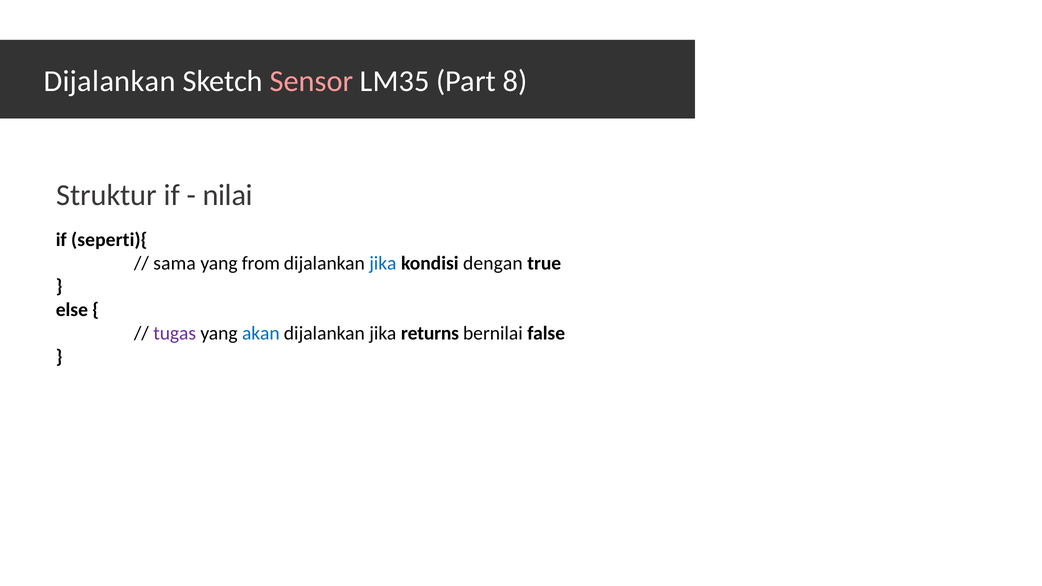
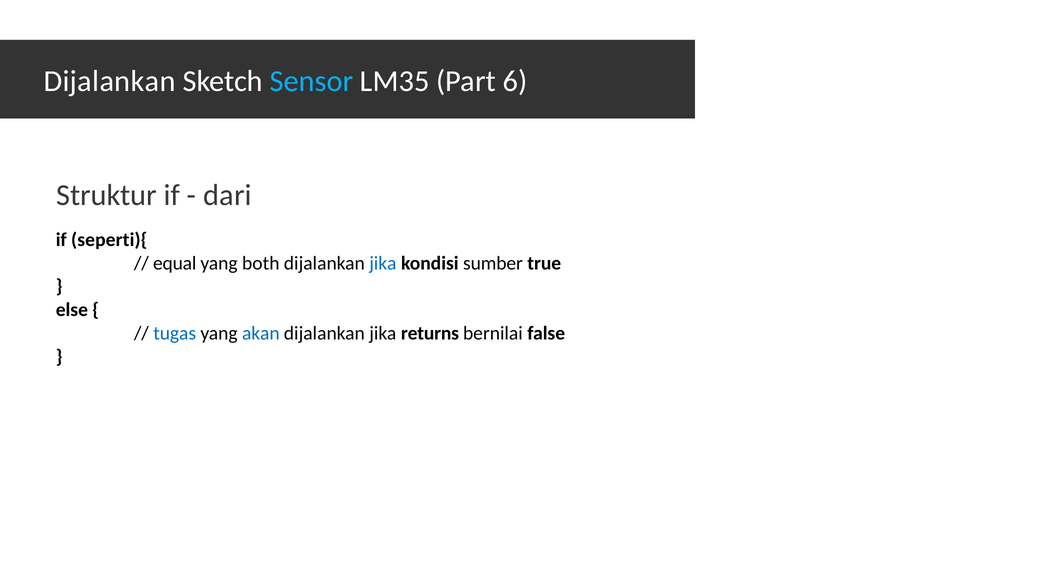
Sensor colour: pink -> light blue
8: 8 -> 6
nilai: nilai -> dari
sama: sama -> equal
from: from -> both
dengan: dengan -> sumber
tugas colour: purple -> blue
